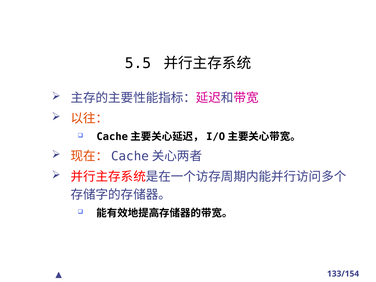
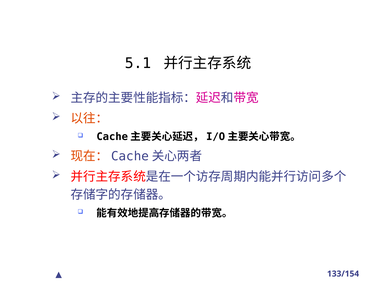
5.5: 5.5 -> 5.1
